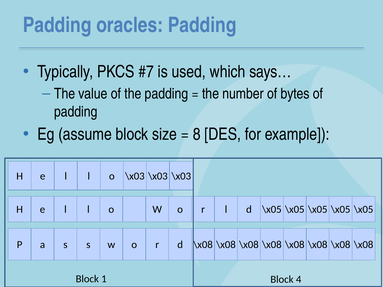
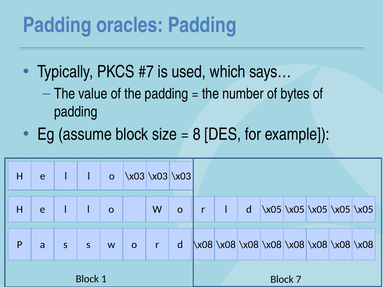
4: 4 -> 7
